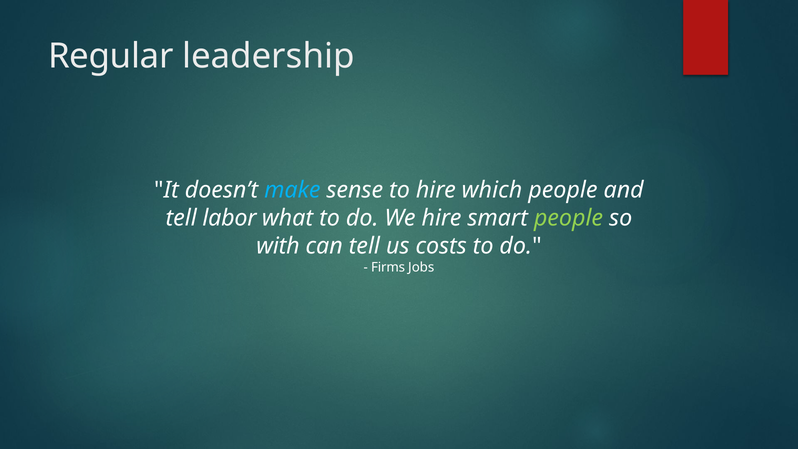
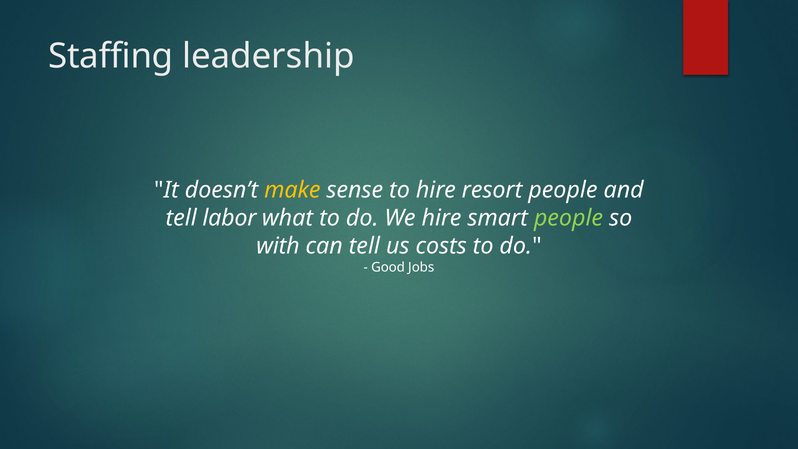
Regular: Regular -> Staffing
make colour: light blue -> yellow
which: which -> resort
Firms: Firms -> Good
